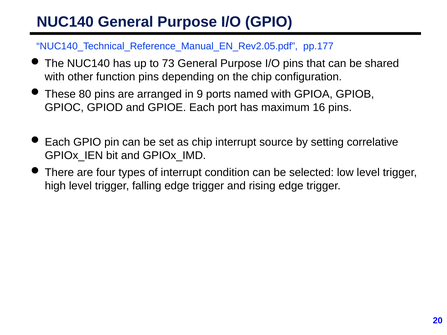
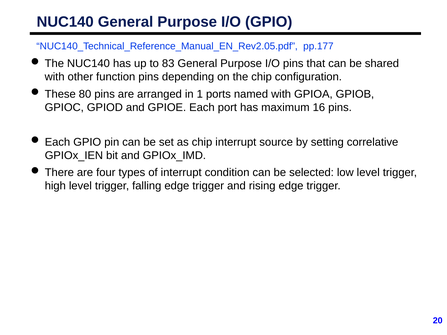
73: 73 -> 83
9: 9 -> 1
